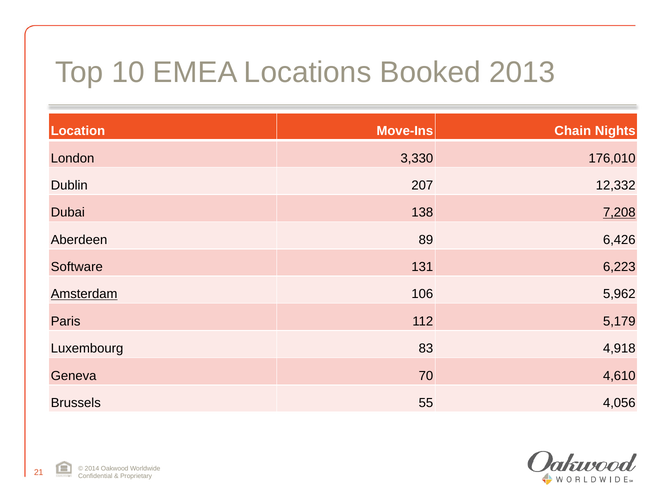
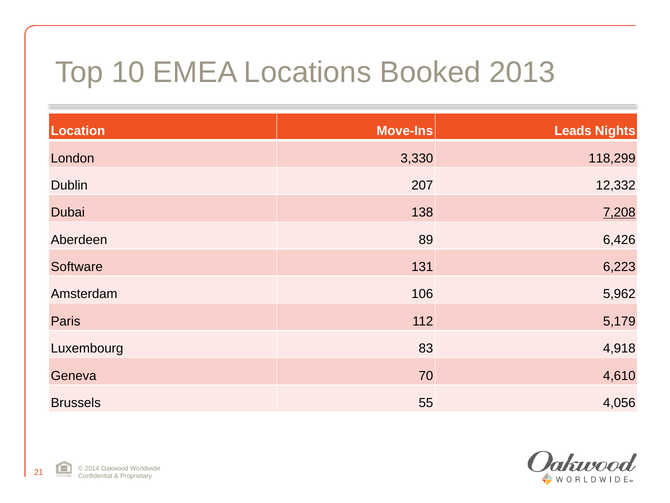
Chain: Chain -> Leads
176,010: 176,010 -> 118,299
Amsterdam underline: present -> none
